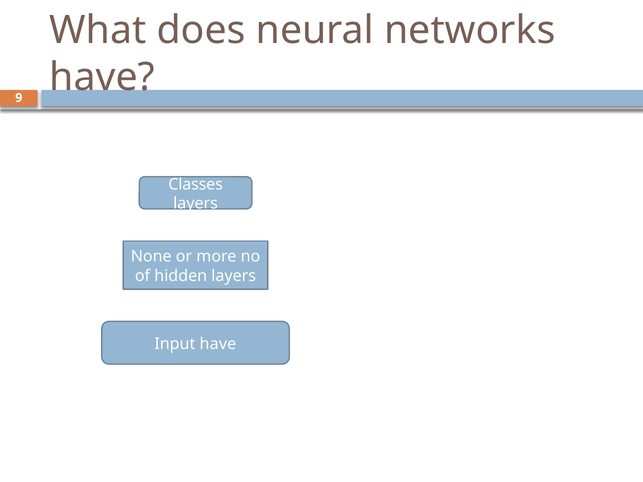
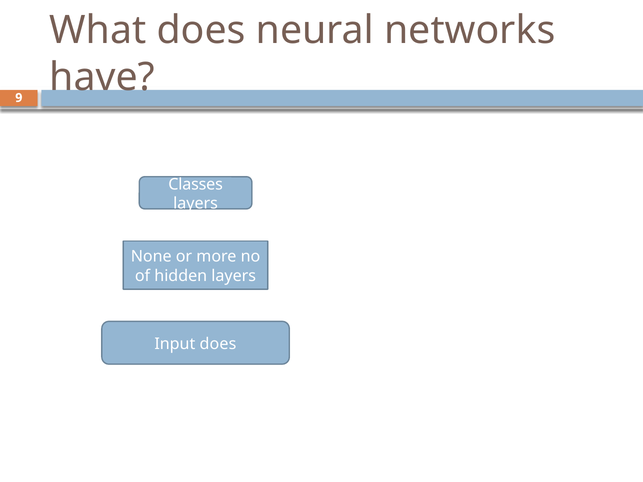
Input have: have -> does
